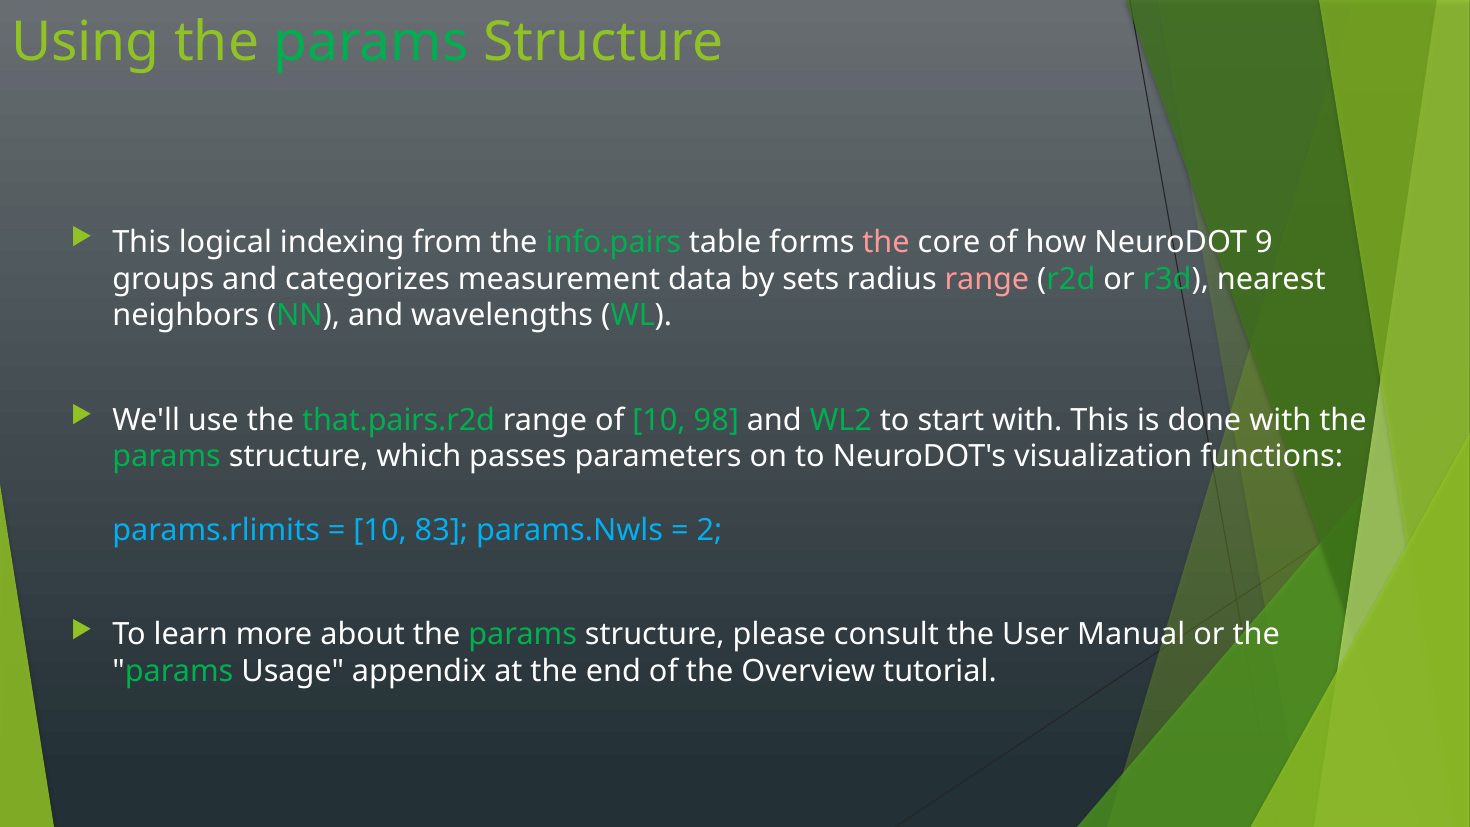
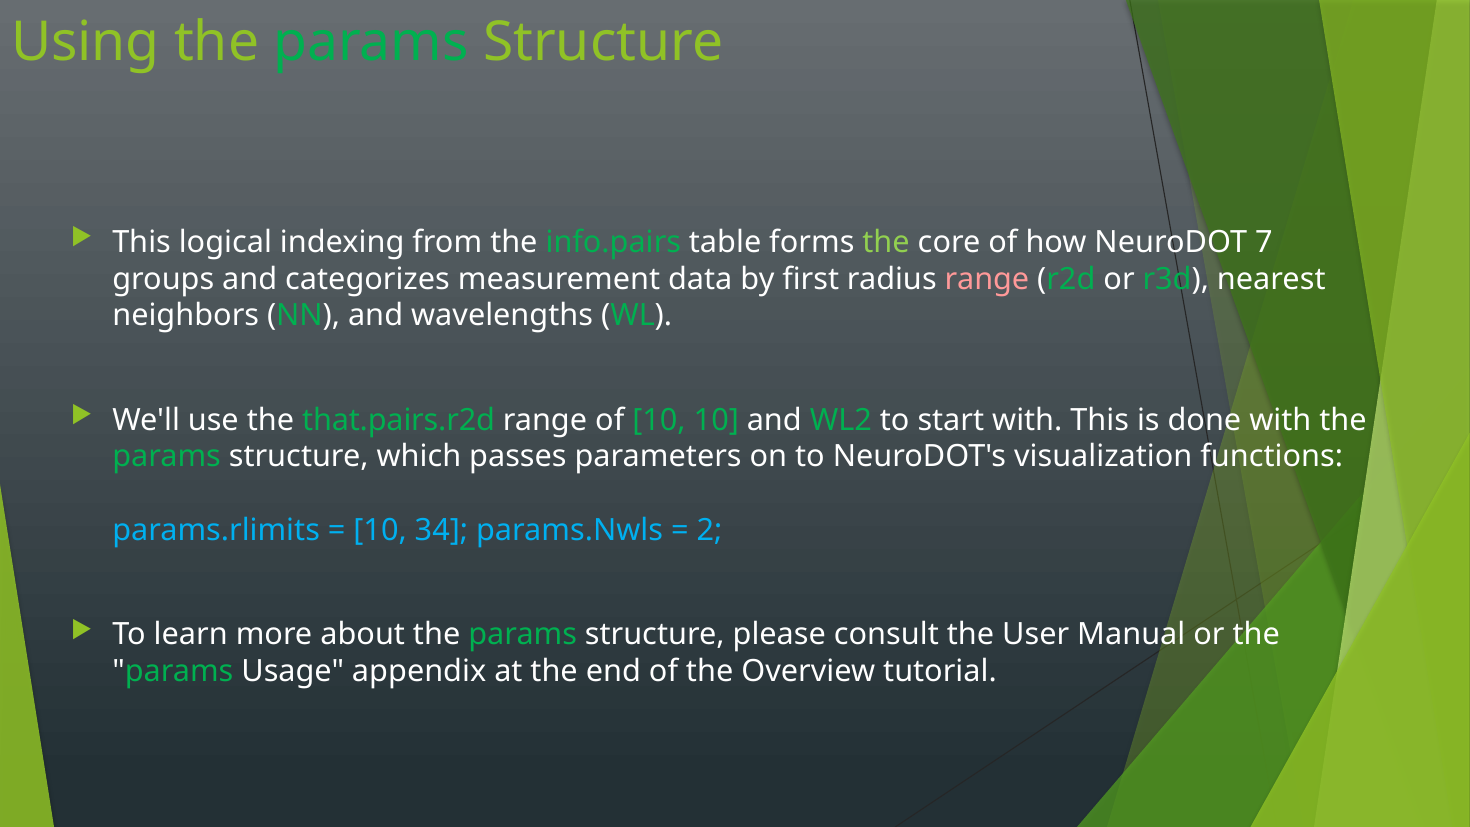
the at (886, 242) colour: pink -> light green
9: 9 -> 7
sets: sets -> first
10 98: 98 -> 10
83: 83 -> 34
